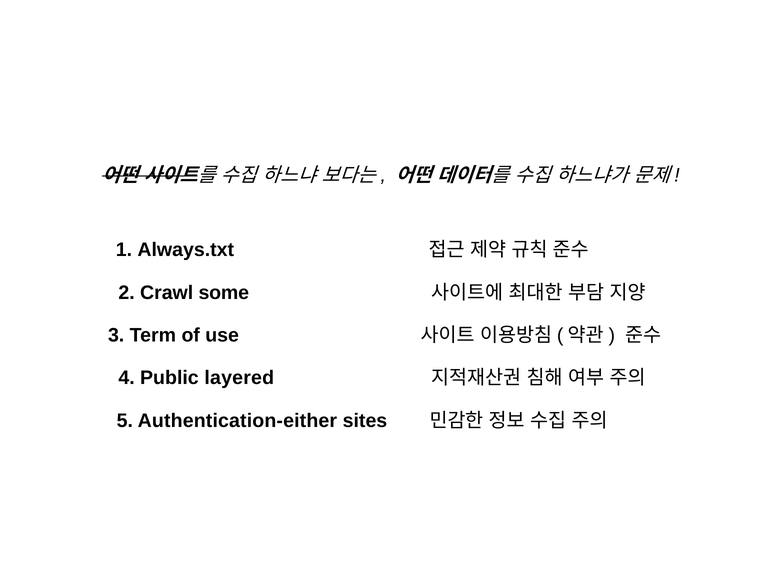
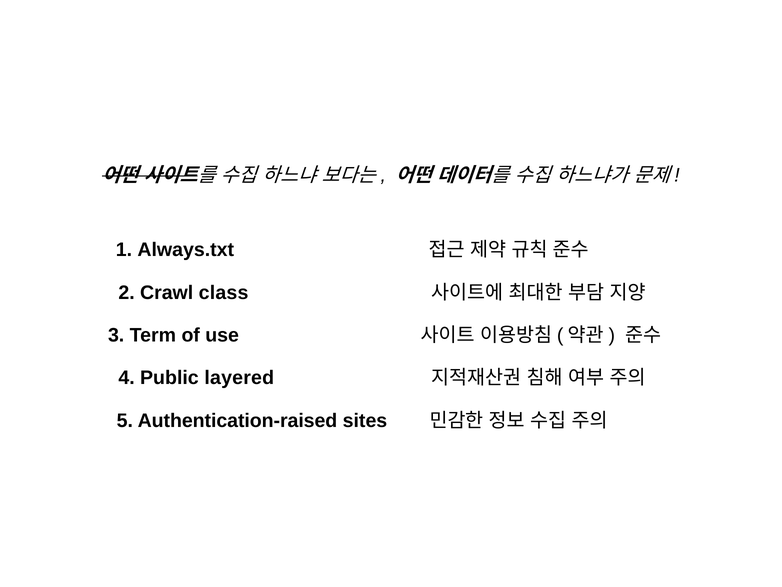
some: some -> class
Authentication-either: Authentication-either -> Authentication-raised
